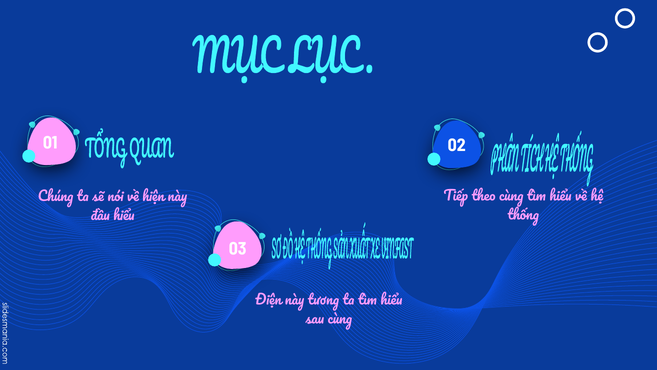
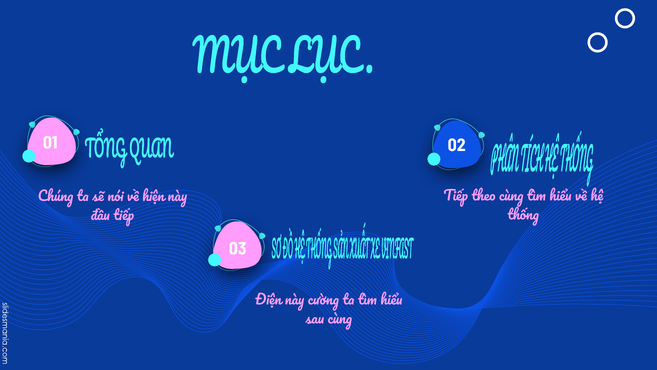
đầu hiểu: hiểu -> tiếp
tương: tương -> cường
